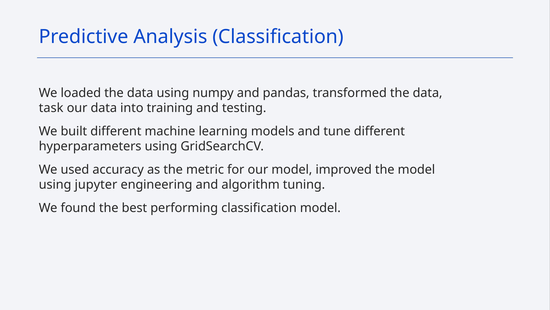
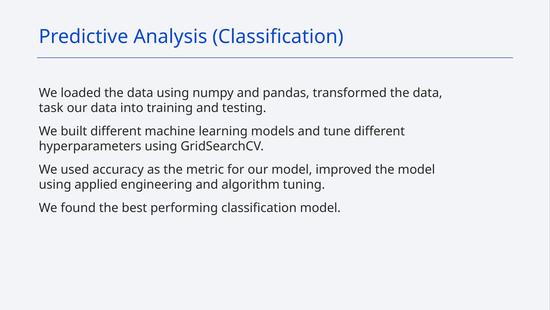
jupyter: jupyter -> applied
